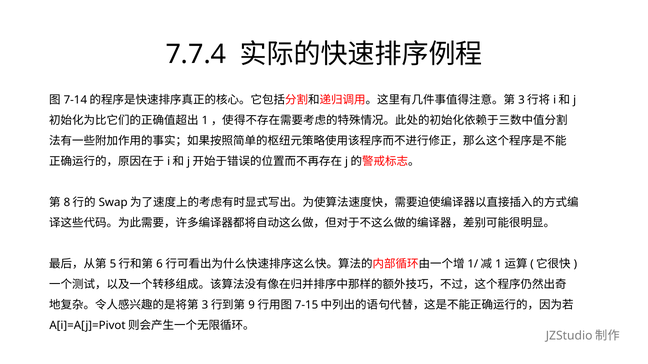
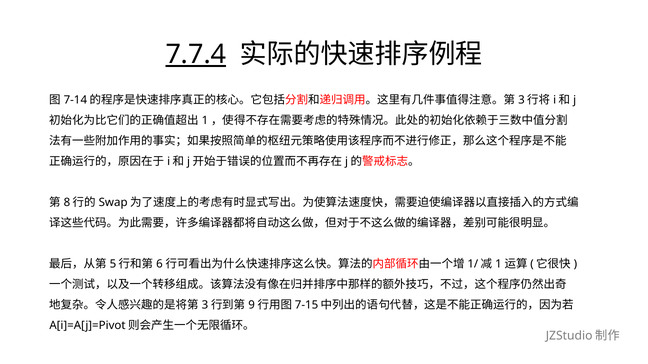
7.7.4 underline: none -> present
